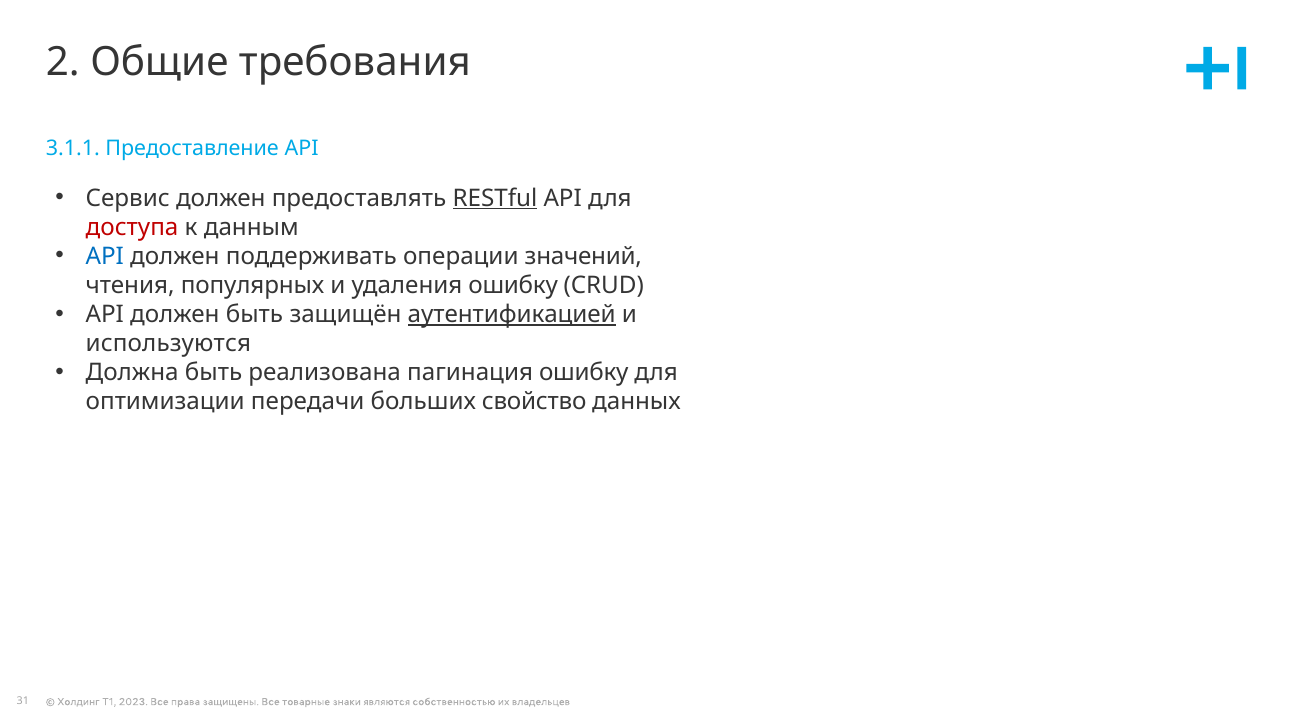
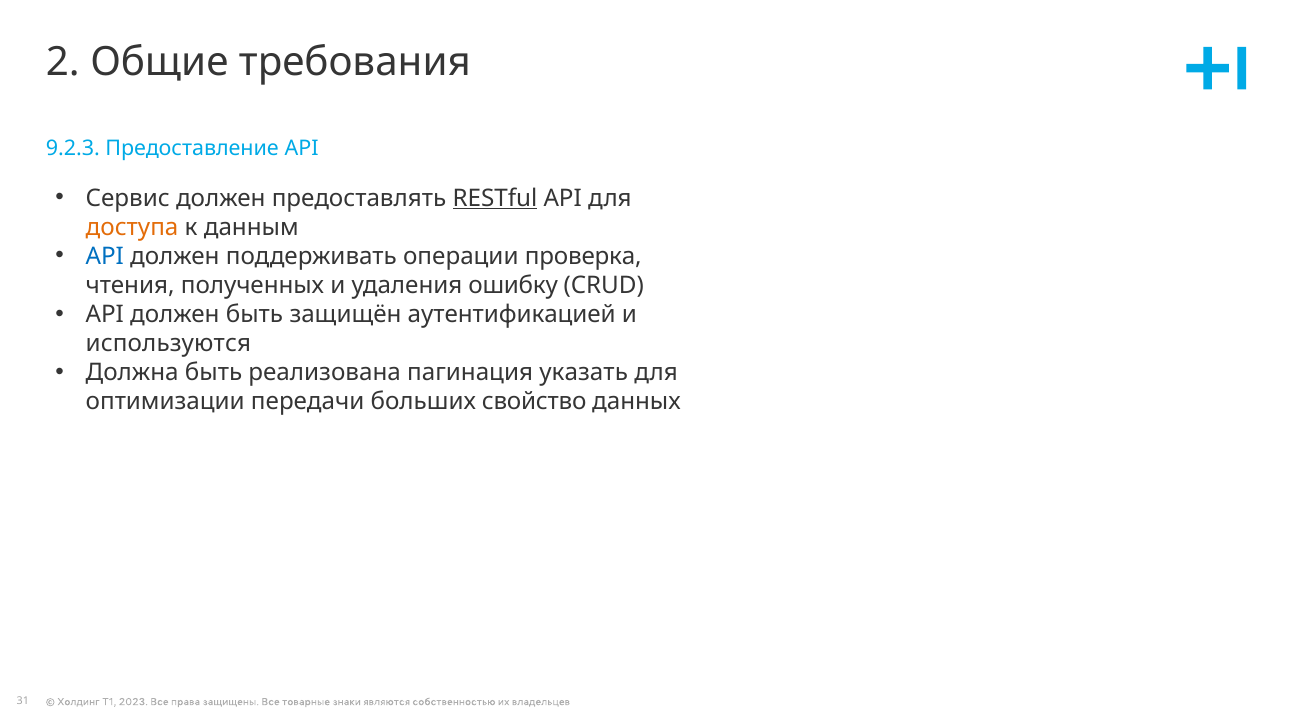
3.1.1: 3.1.1 -> 9.2.3
доступа colour: red -> orange
значений: значений -> проверка
популярных: популярных -> полученных
аутентификацией underline: present -> none
пагинация ошибку: ошибку -> указать
